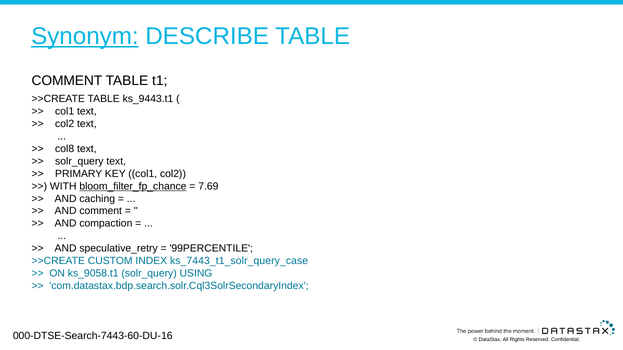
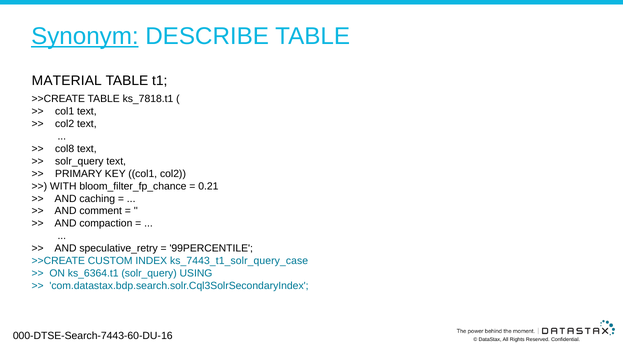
COMMENT at (67, 81): COMMENT -> MATERIAL
ks_9443.t1: ks_9443.t1 -> ks_7818.t1
bloom_filter_fp_chance underline: present -> none
7.69: 7.69 -> 0.21
ks_9058.t1: ks_9058.t1 -> ks_6364.t1
